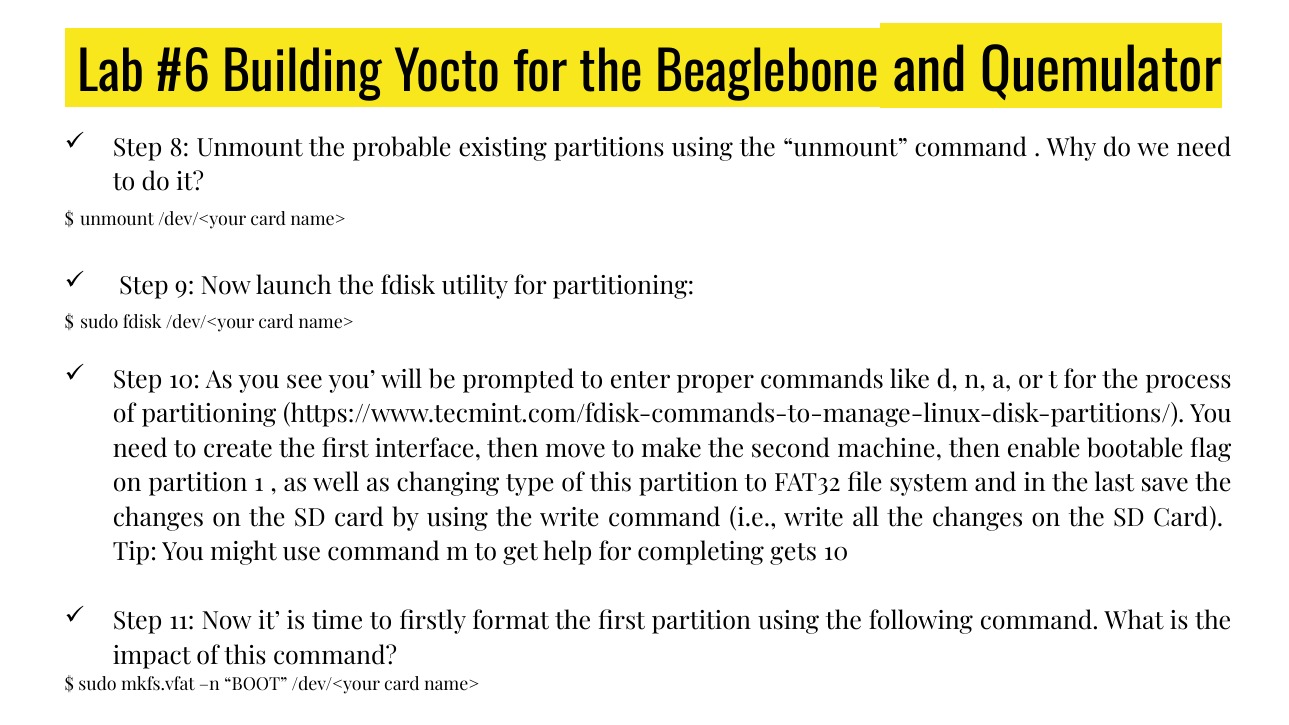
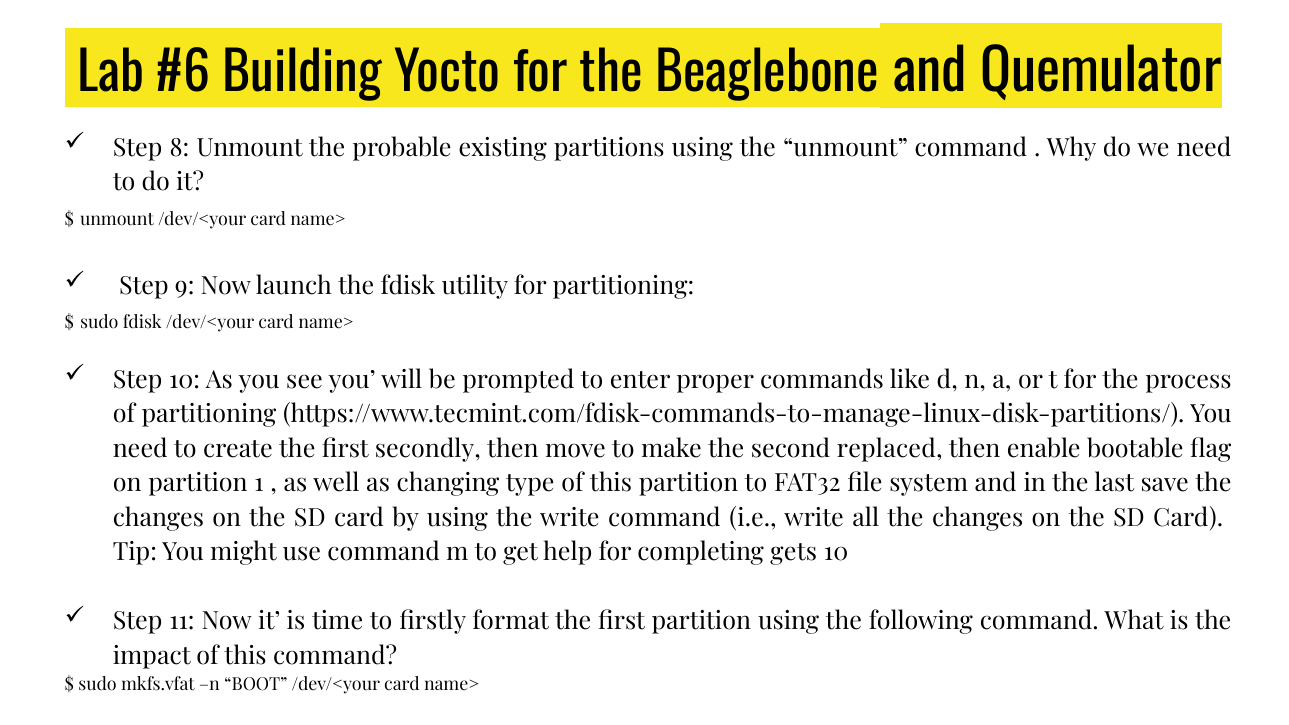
interface: interface -> secondly
machine: machine -> replaced
